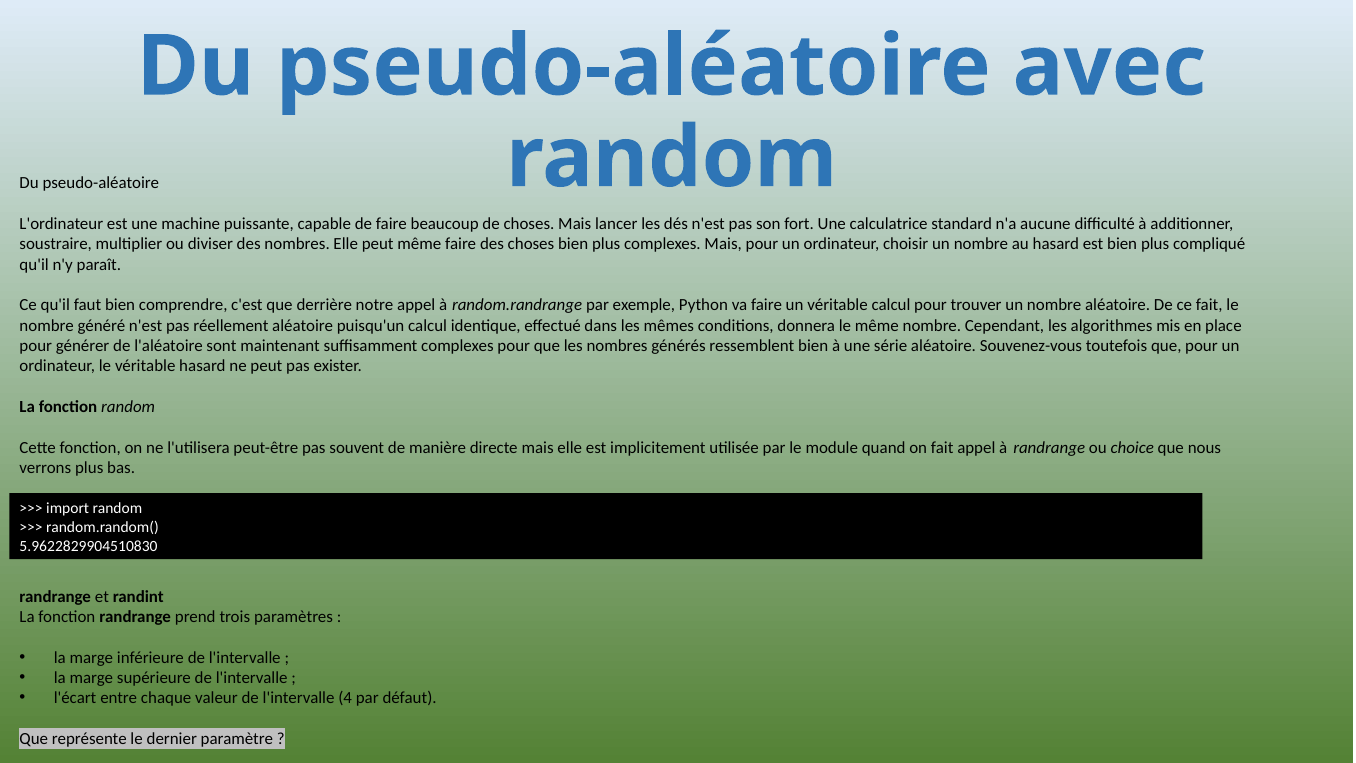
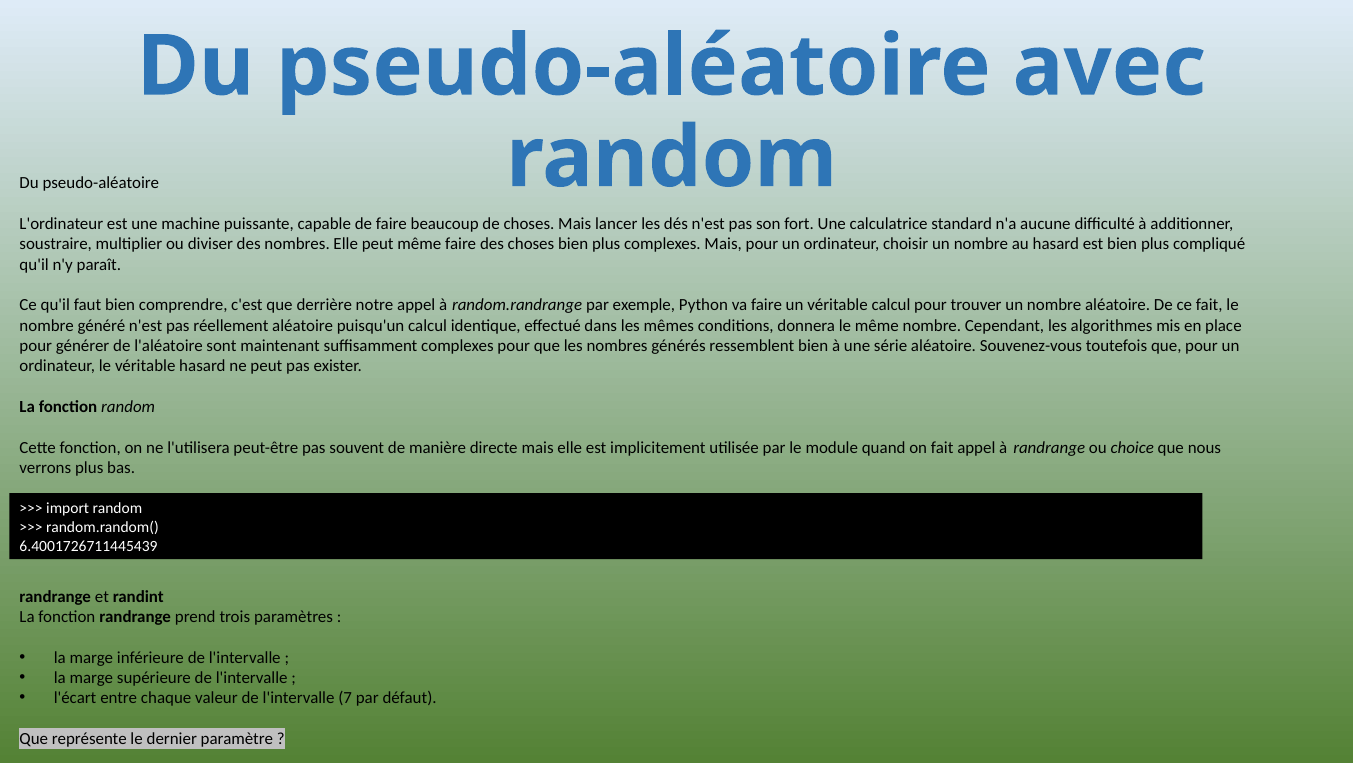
5.9622829904510830: 5.9622829904510830 -> 6.4001726711445439
4: 4 -> 7
